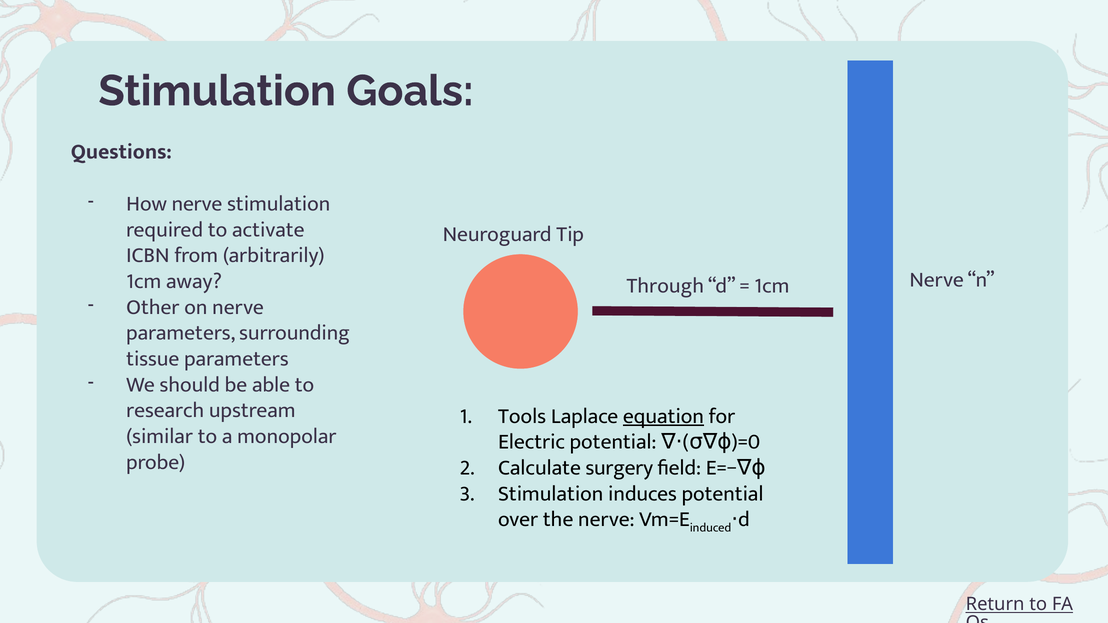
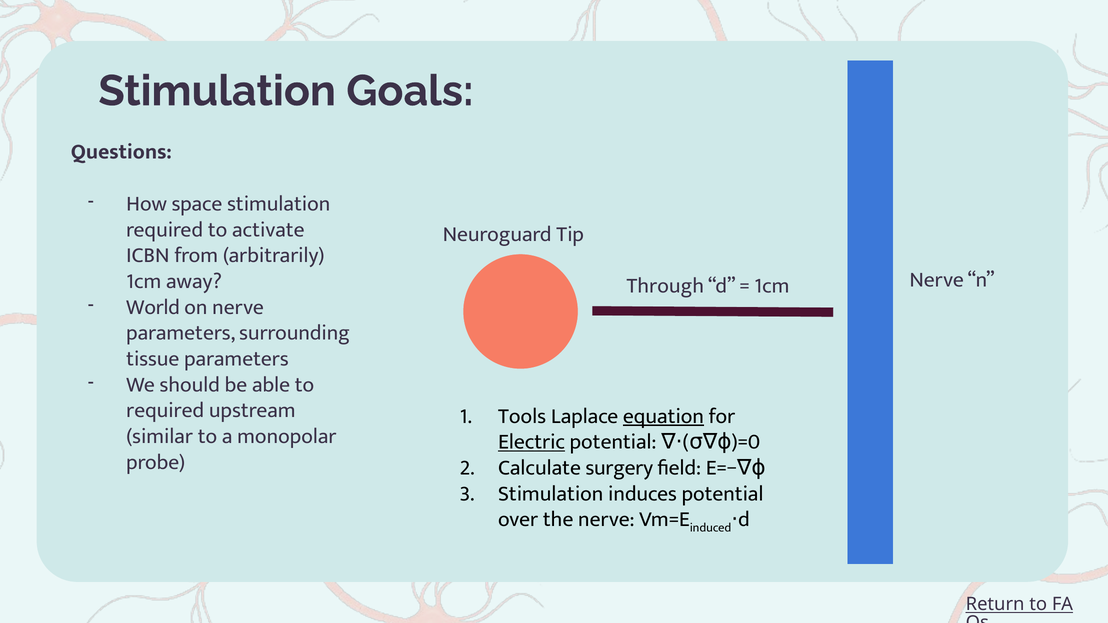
How nerve: nerve -> space
Other: Other -> World
research at (165, 411): research -> required
Electric underline: none -> present
